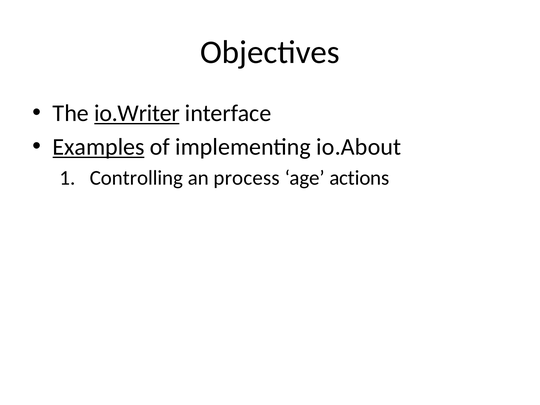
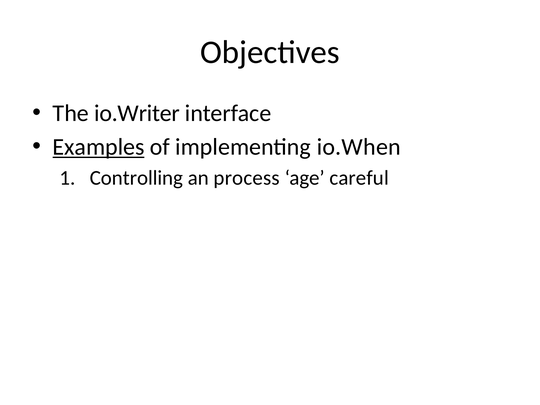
io.Writer underline: present -> none
io.About: io.About -> io.When
actions: actions -> careful
